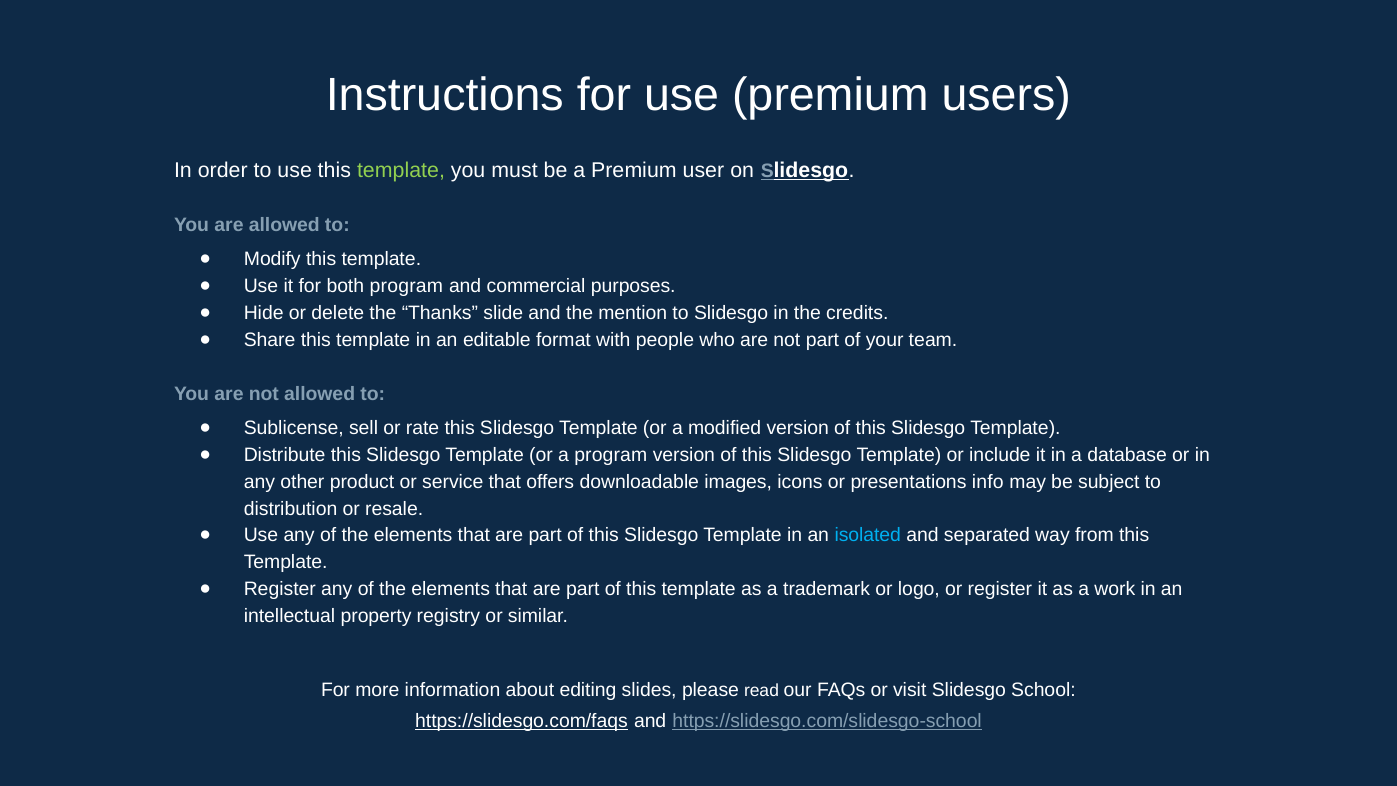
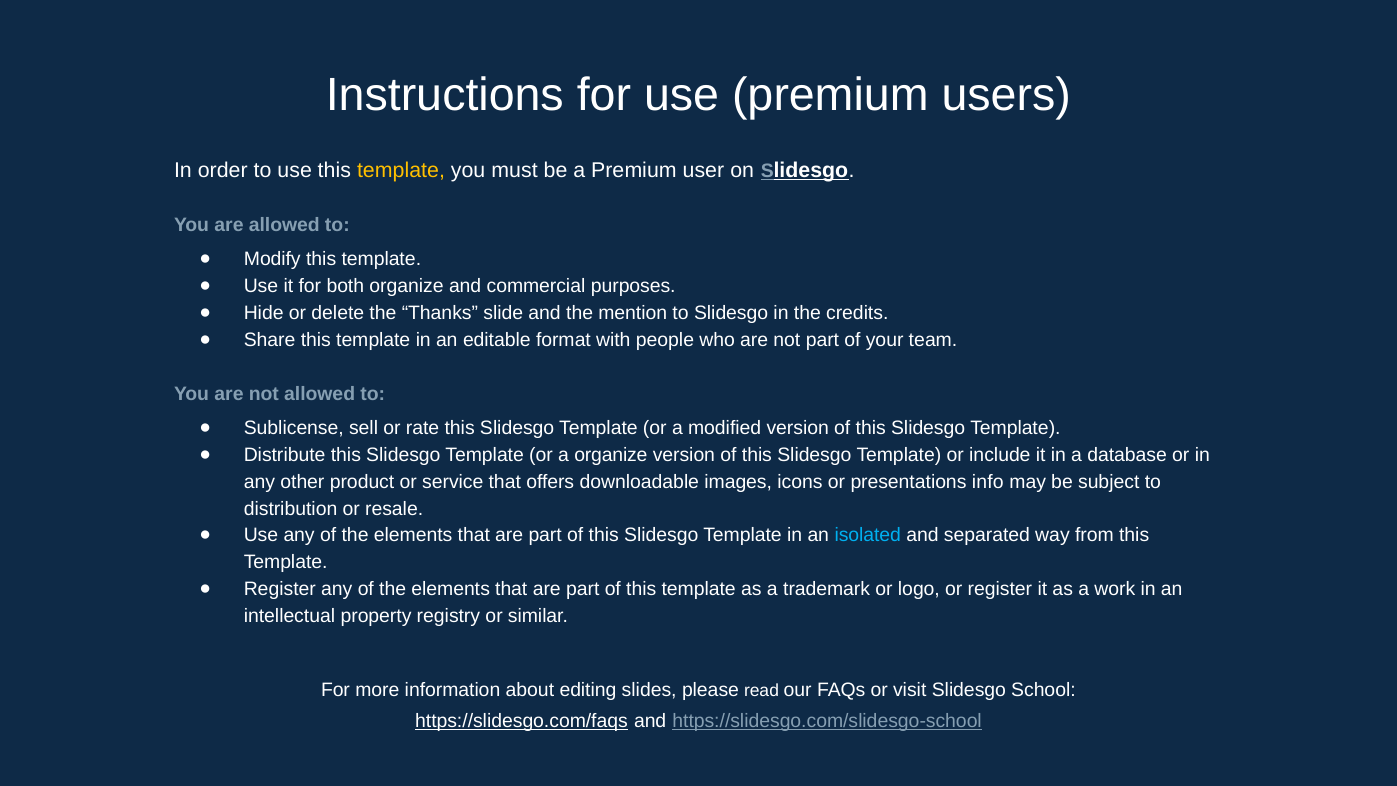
template at (401, 170) colour: light green -> yellow
both program: program -> organize
a program: program -> organize
